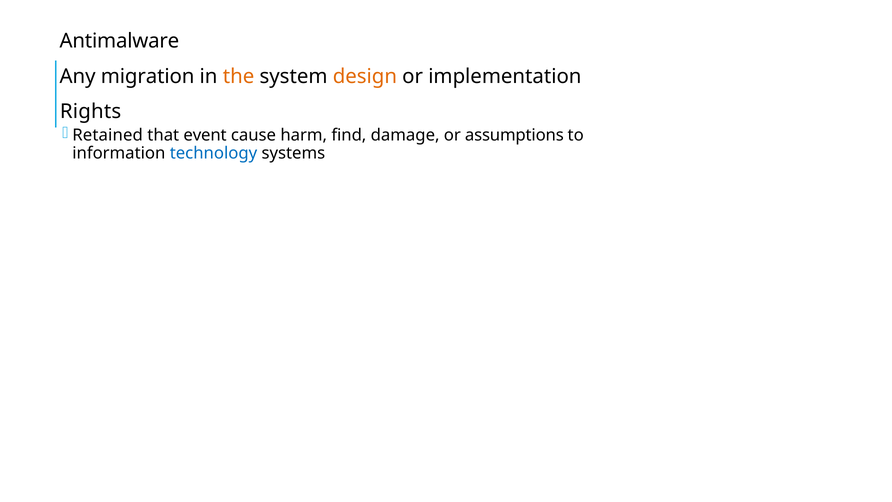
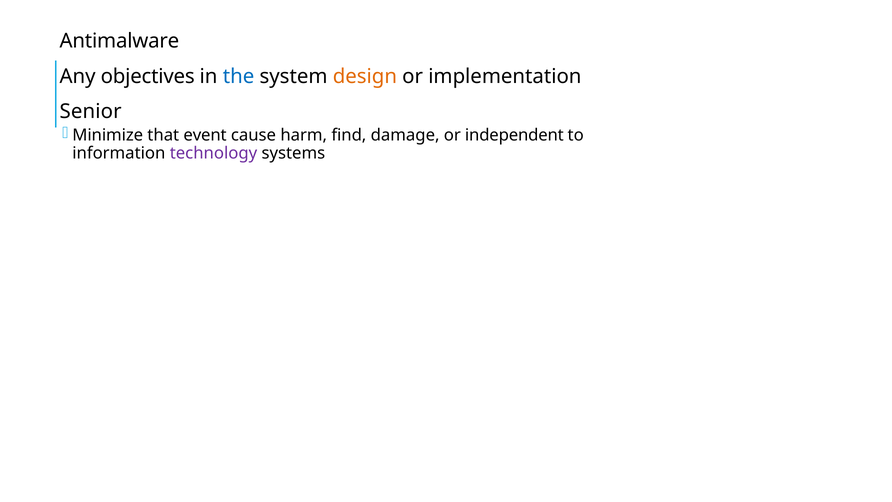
migration: migration -> objectives
the colour: orange -> blue
Rights: Rights -> Senior
Retained: Retained -> Minimize
assumptions: assumptions -> independent
technology colour: blue -> purple
